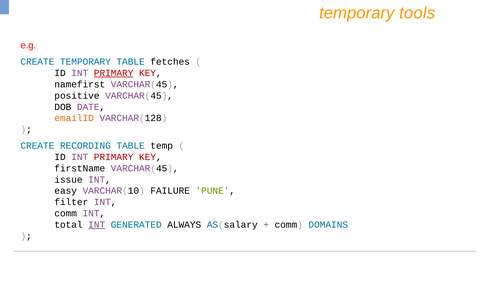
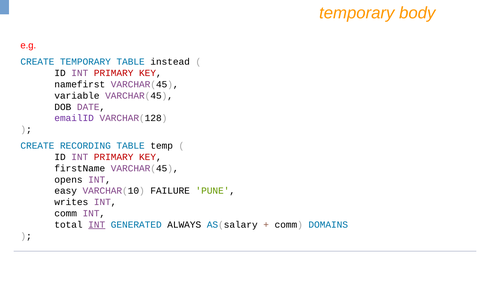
tools: tools -> body
fetches: fetches -> instead
PRIMARY at (114, 73) underline: present -> none
positive: positive -> variable
emailID colour: orange -> purple
issue: issue -> opens
filter: filter -> writes
